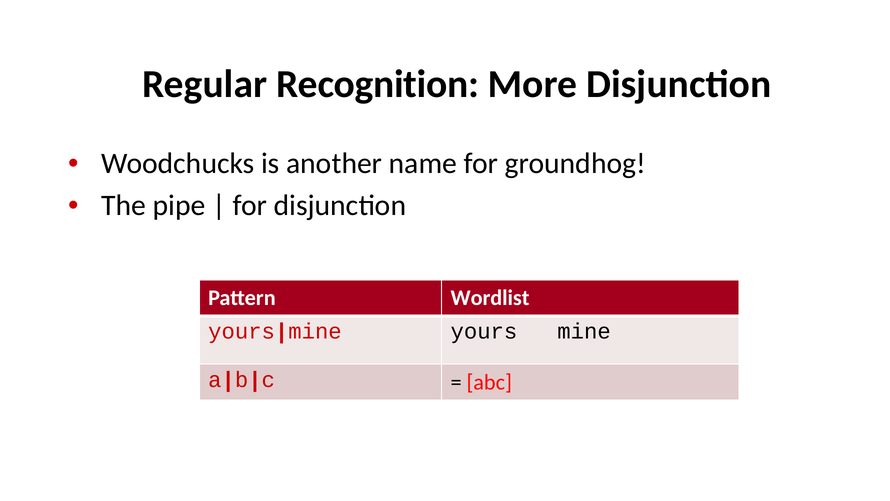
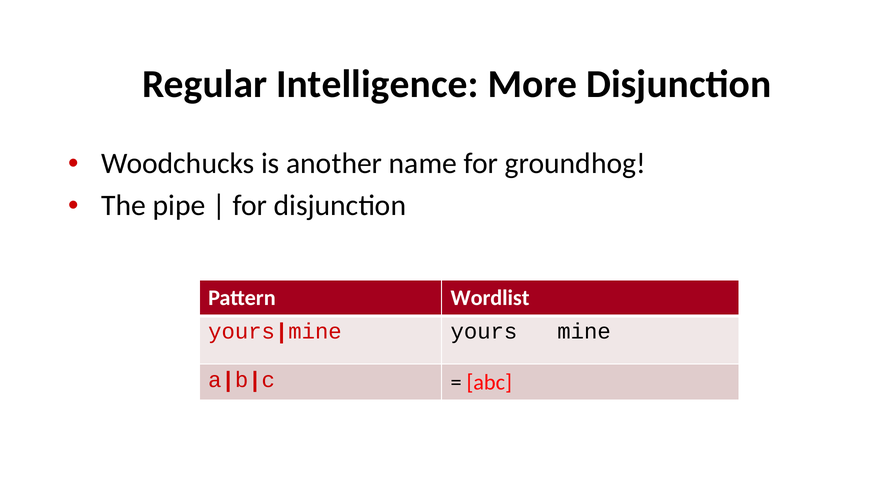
Recognition: Recognition -> Intelligence
